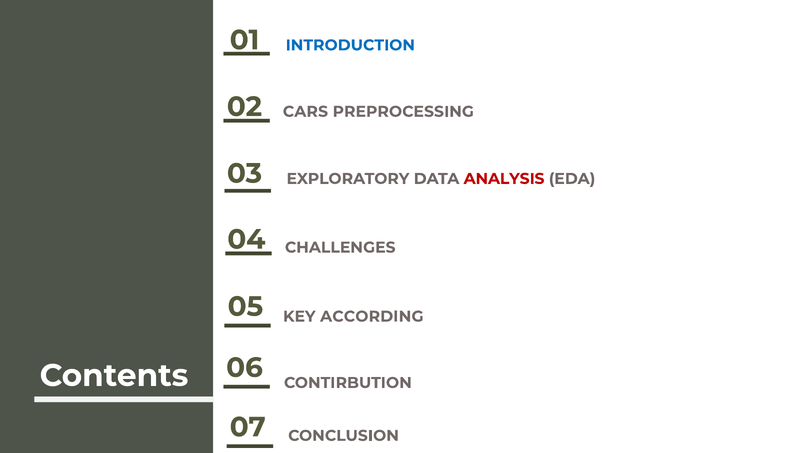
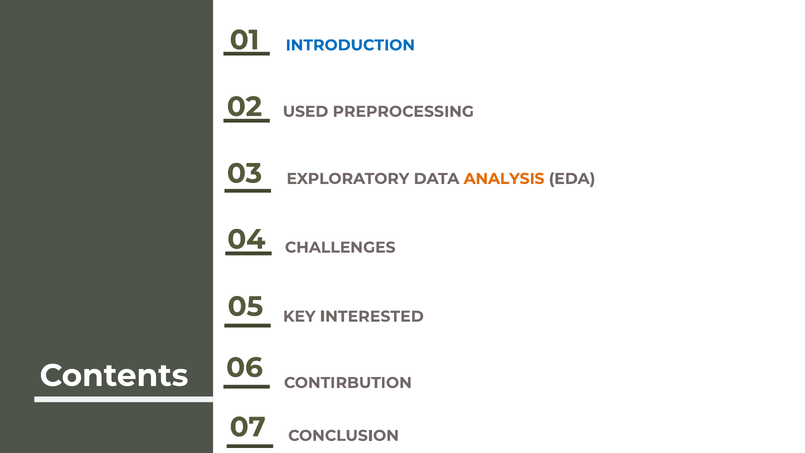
CARS: CARS -> USED
ANALYSIS colour: red -> orange
ACCORDING: ACCORDING -> INTERESTED
